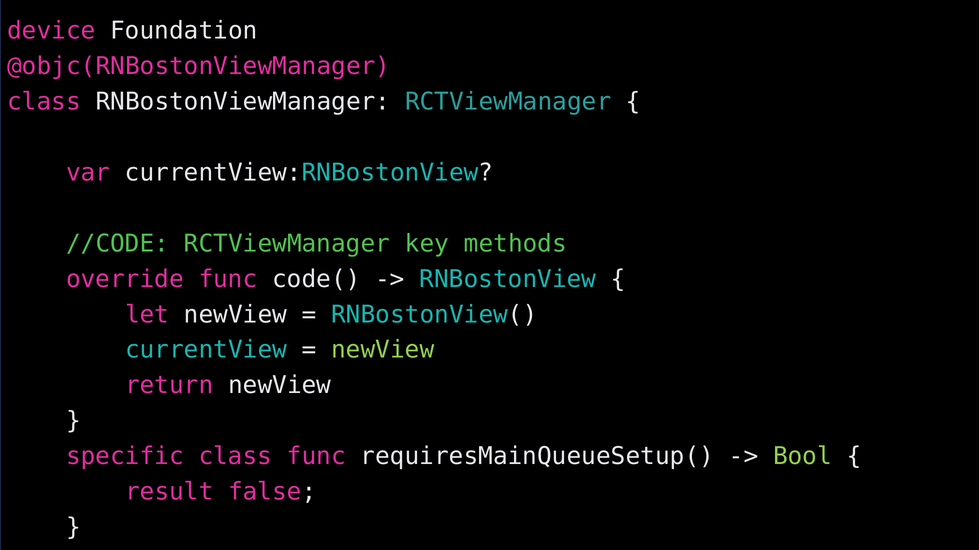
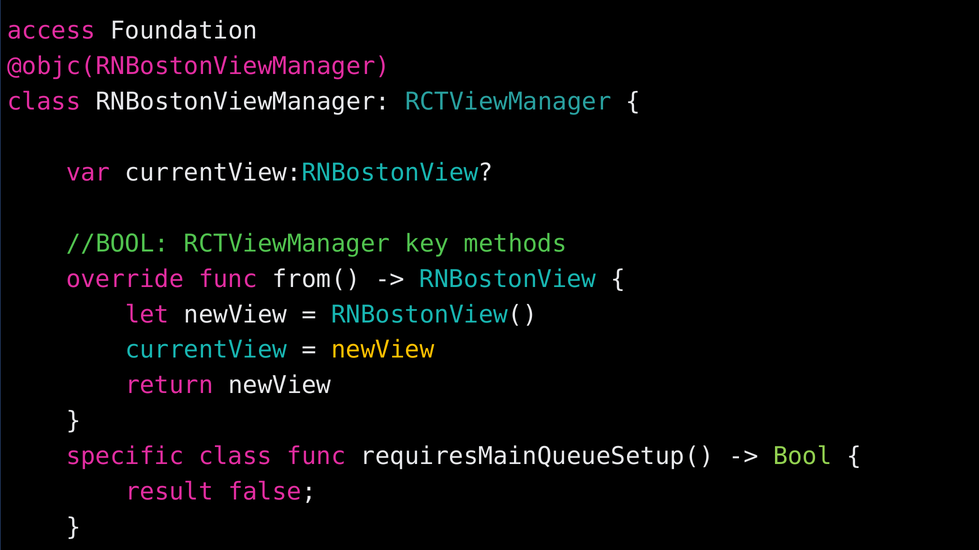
device: device -> access
//CODE: //CODE -> //BOOL
code(: code( -> from(
newView at (383, 350) colour: light green -> yellow
